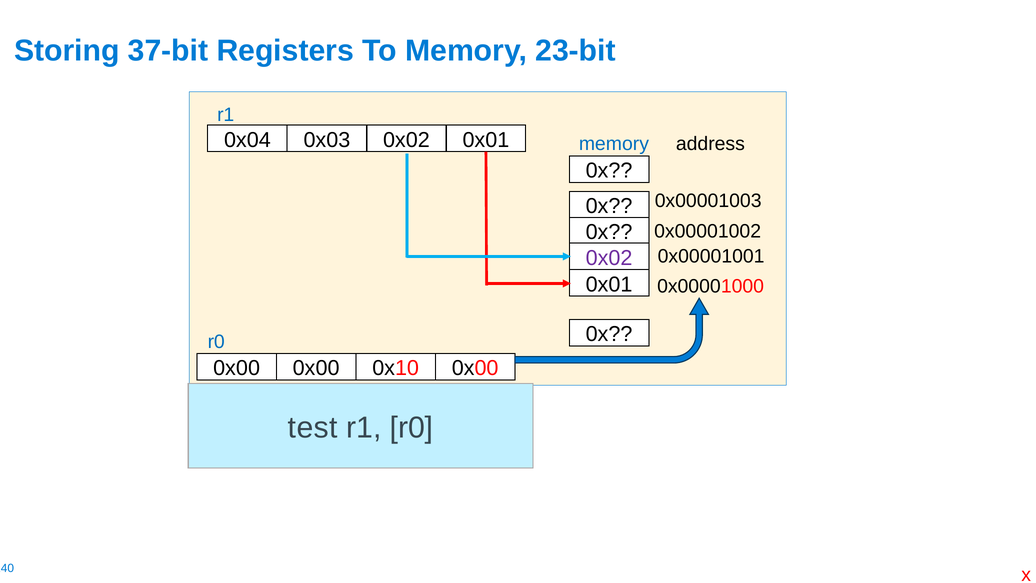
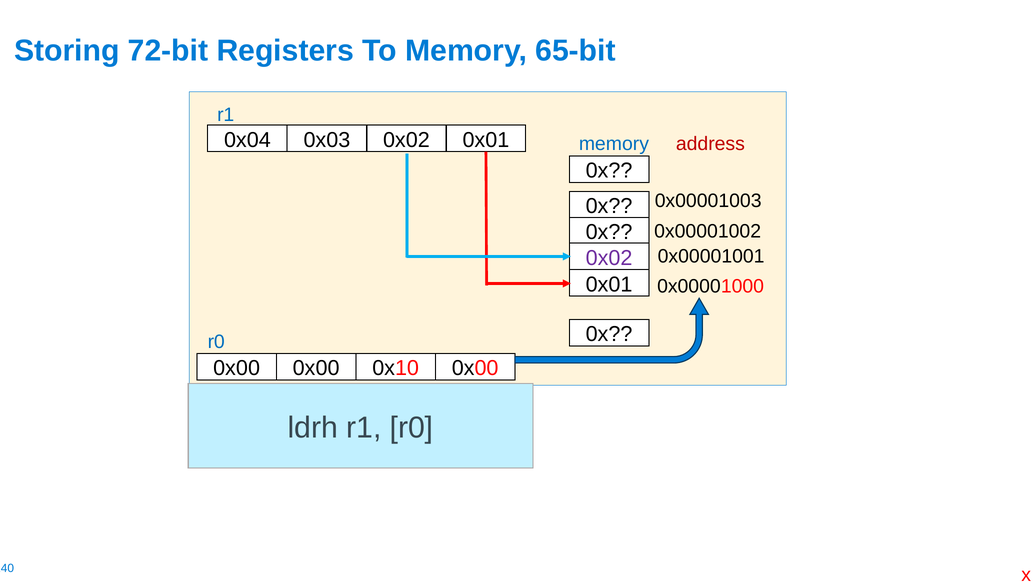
37-bit: 37-bit -> 72-bit
23-bit: 23-bit -> 65-bit
address colour: black -> red
test: test -> ldrh
